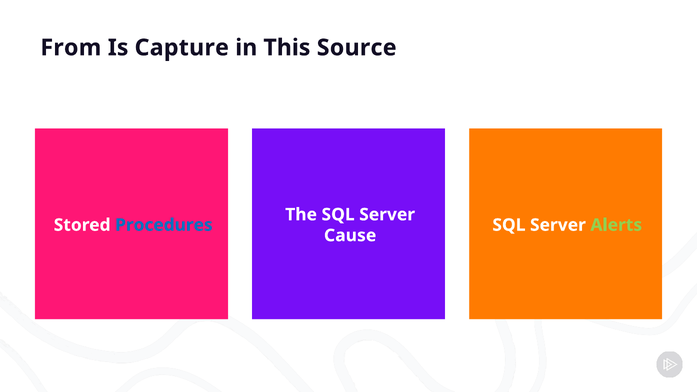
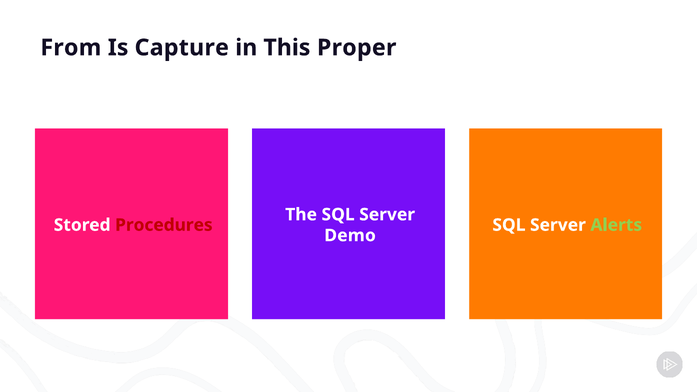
Source: Source -> Proper
Procedures colour: blue -> red
Cause: Cause -> Demo
